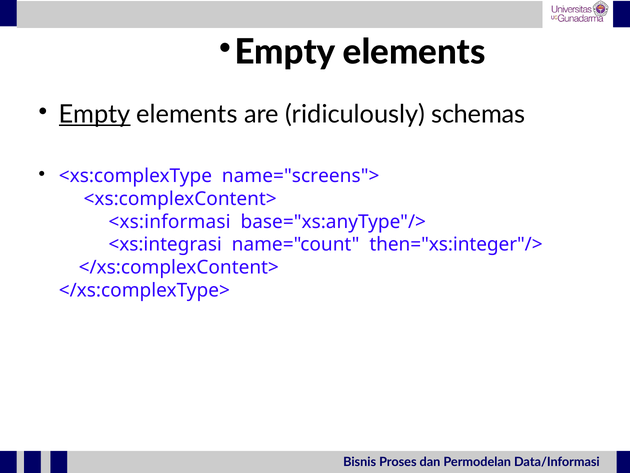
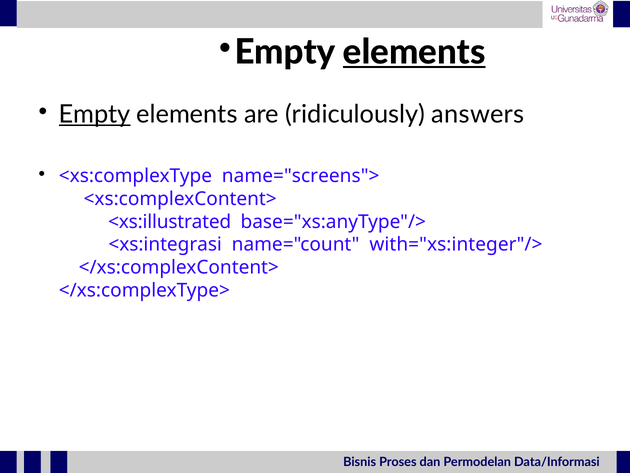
elements at (414, 52) underline: none -> present
schemas: schemas -> answers
<xs:informasi: <xs:informasi -> <xs:illustrated
then="xs:integer"/>: then="xs:integer"/> -> with="xs:integer"/>
